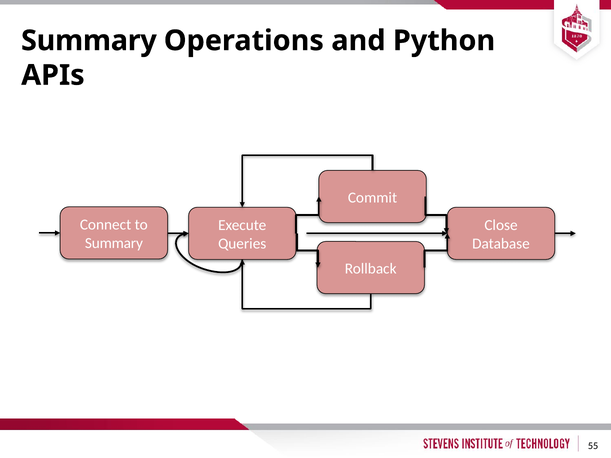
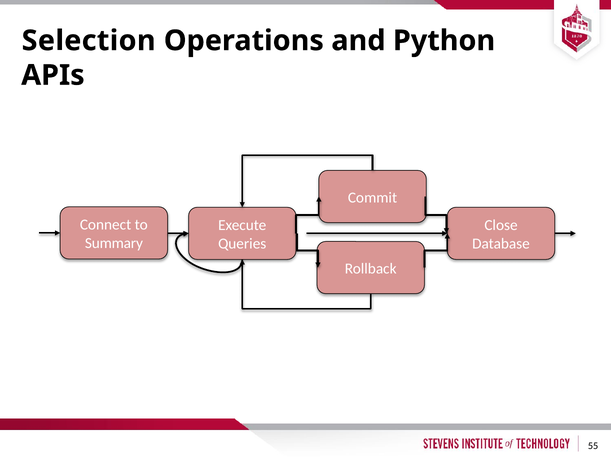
Summary at (89, 41): Summary -> Selection
